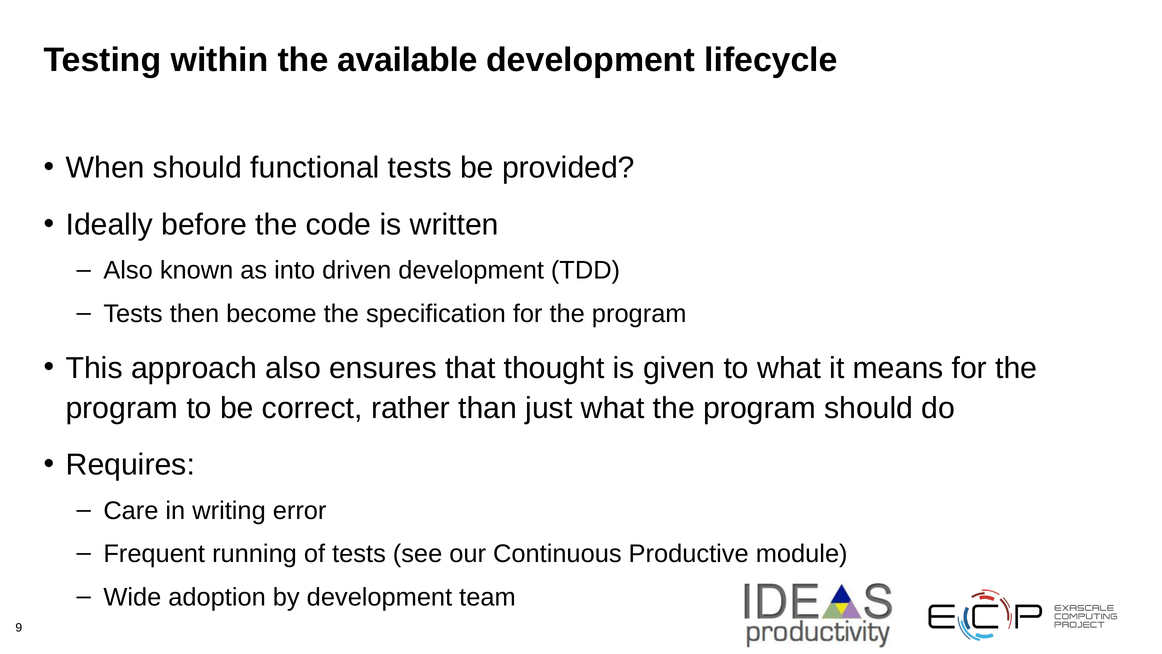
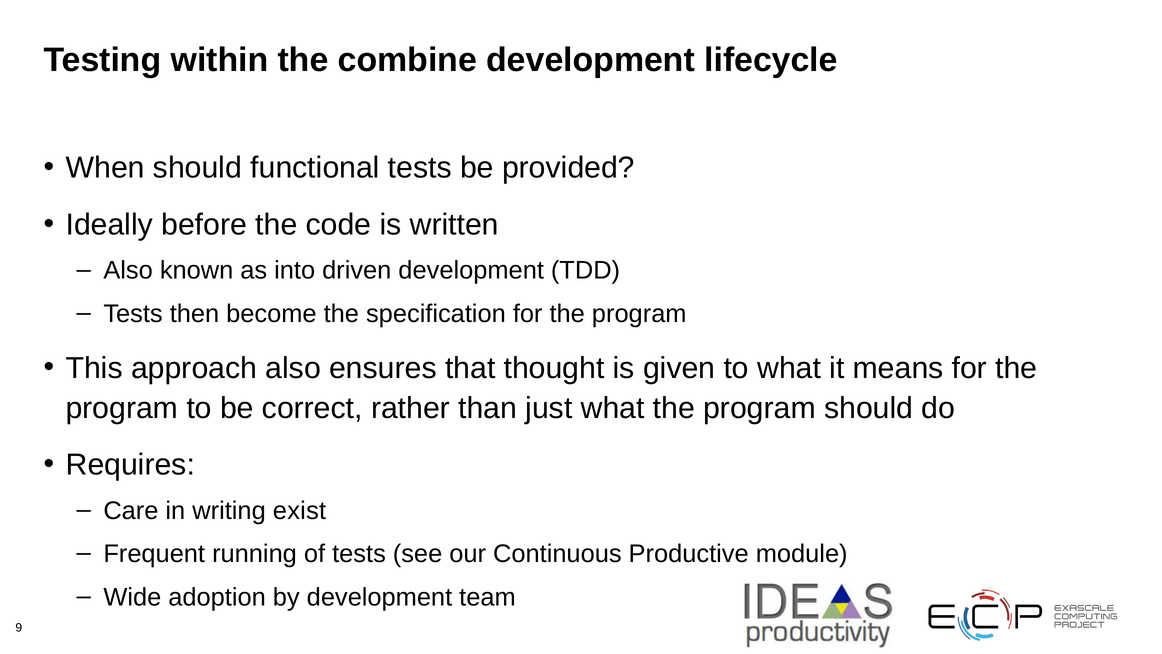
available: available -> combine
error: error -> exist
